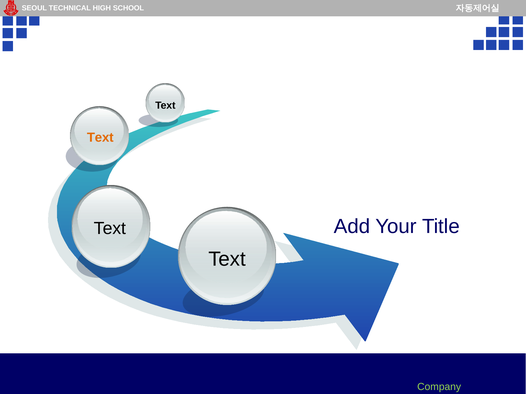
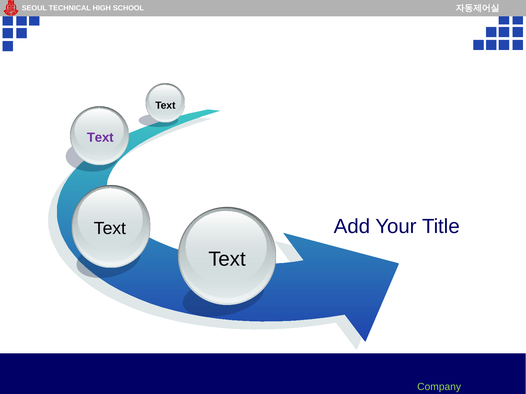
Text at (100, 138) colour: orange -> purple
